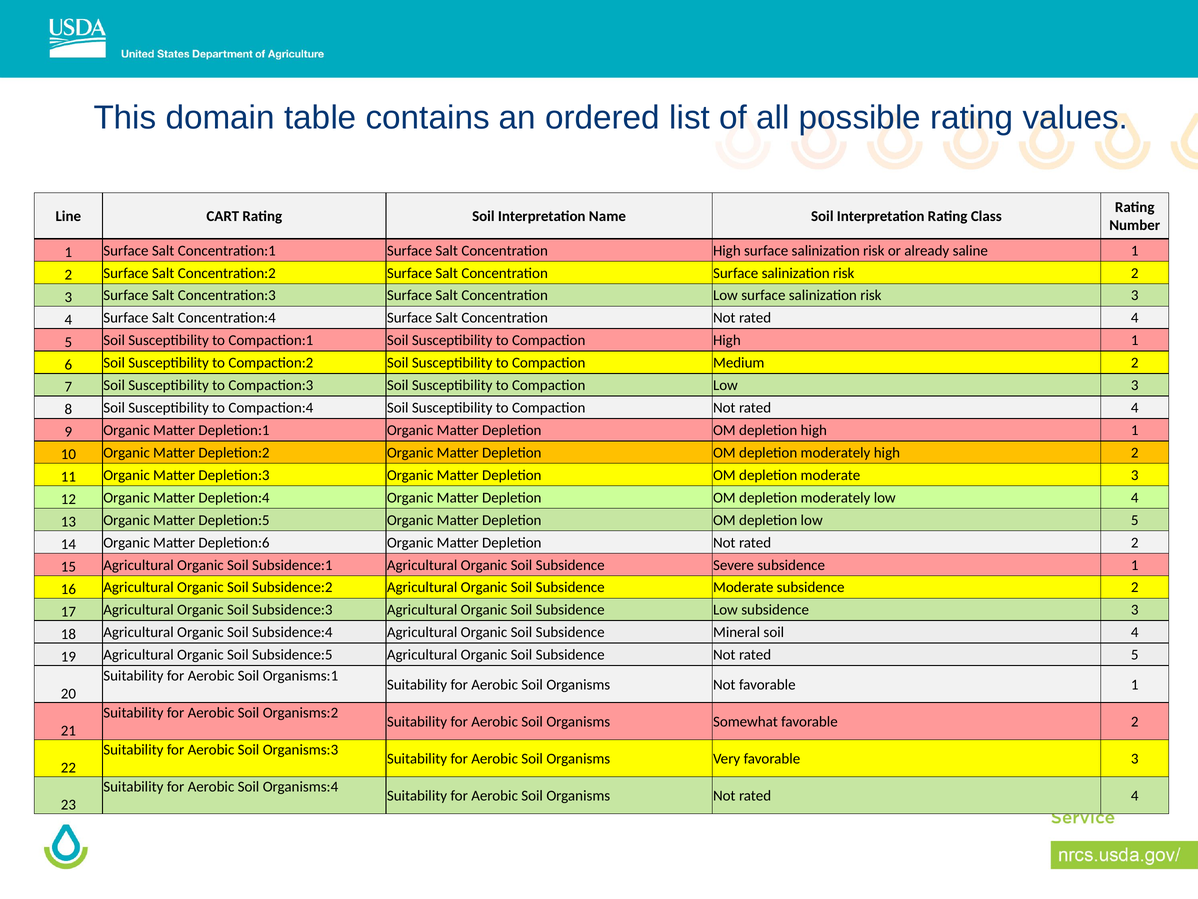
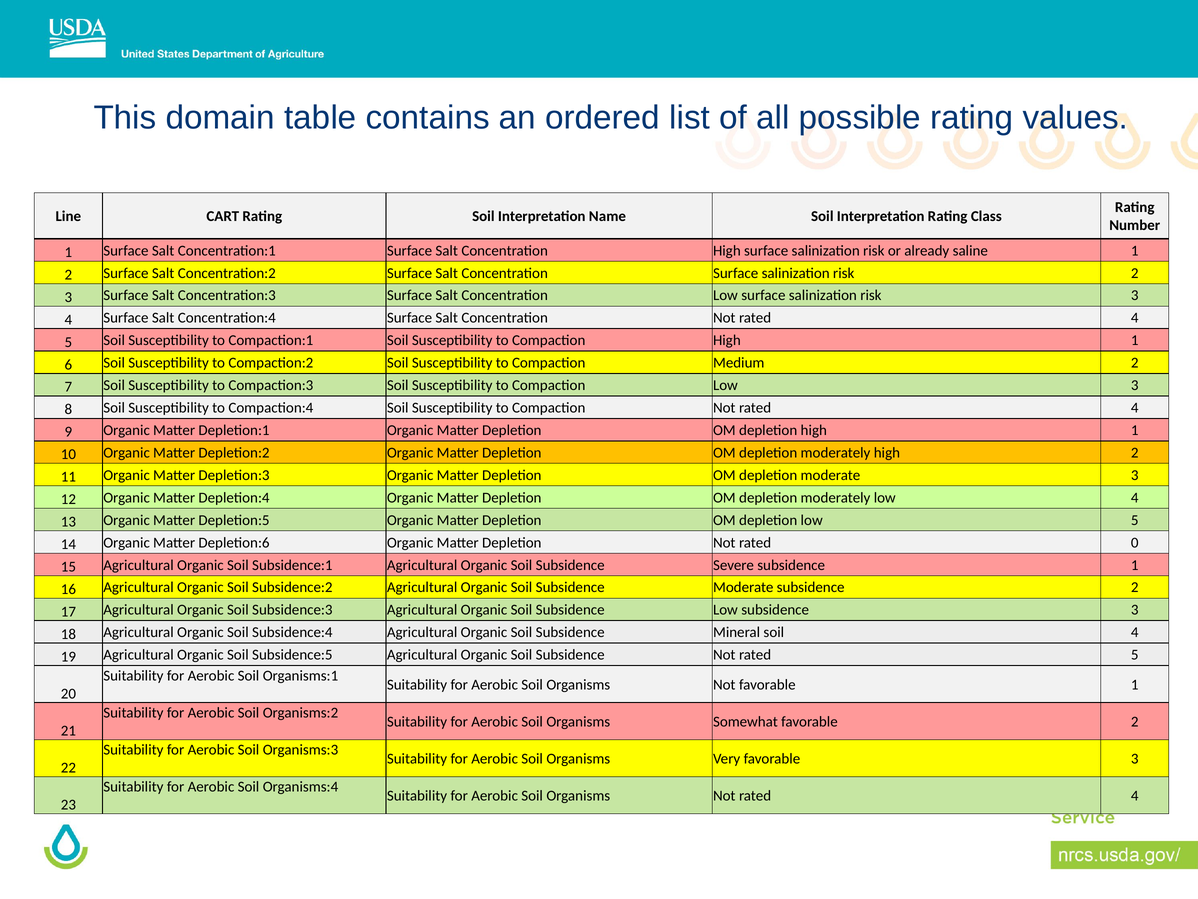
rated 2: 2 -> 0
